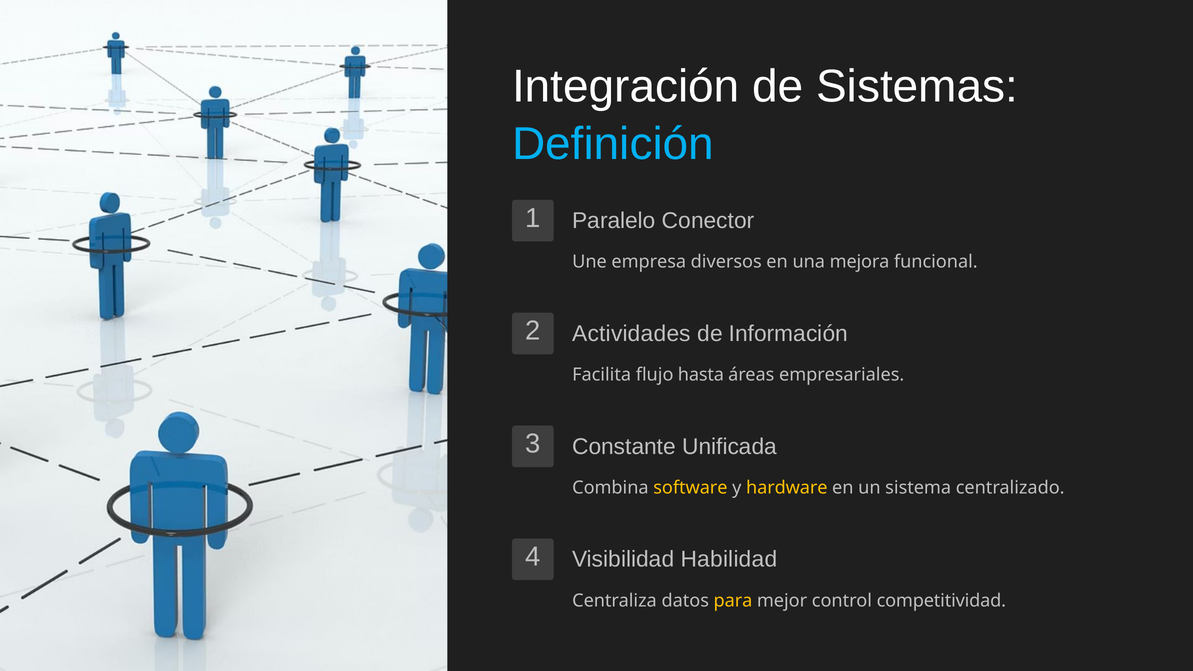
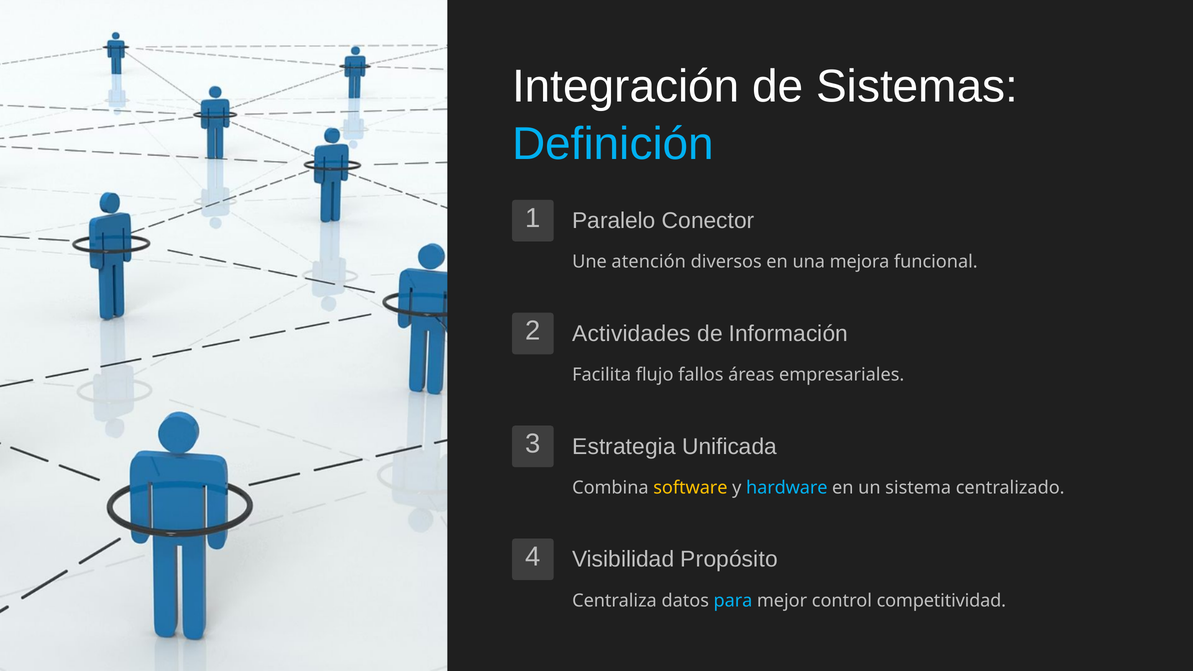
empresa: empresa -> atención
hasta: hasta -> fallos
Constante: Constante -> Estrategia
hardware colour: yellow -> light blue
Habilidad: Habilidad -> Propósito
para colour: yellow -> light blue
